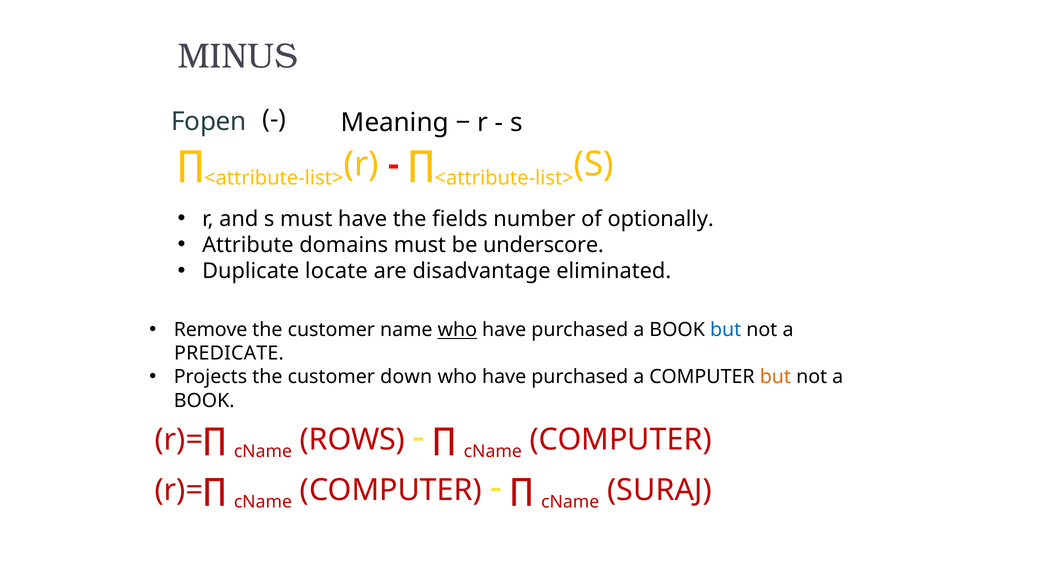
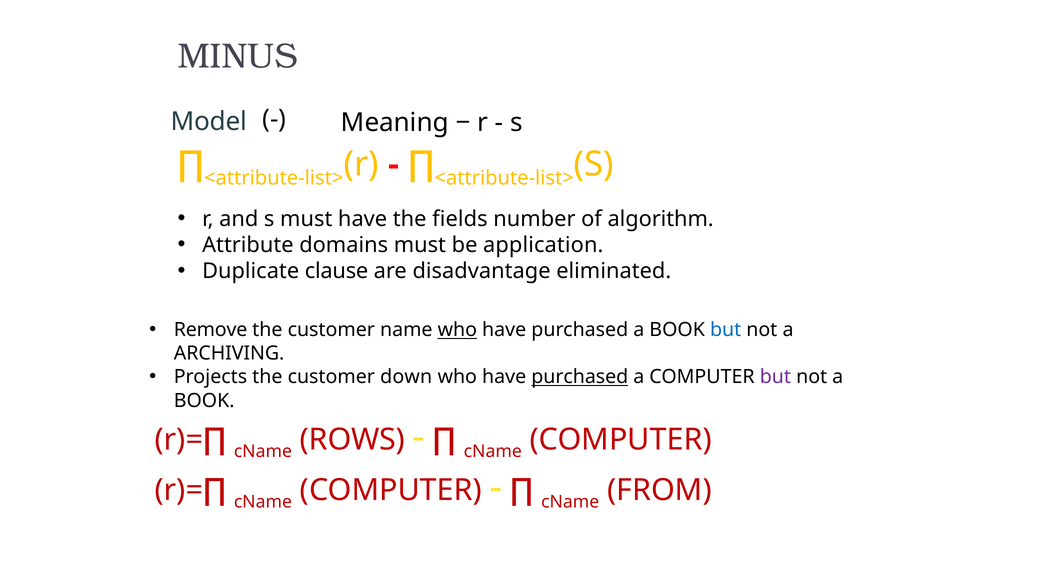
Fopen: Fopen -> Model
optionally: optionally -> algorithm
underscore: underscore -> application
locate: locate -> clause
PREDICATE: PREDICATE -> ARCHIVING
purchased at (580, 377) underline: none -> present
but at (775, 377) colour: orange -> purple
SURAJ: SURAJ -> FROM
